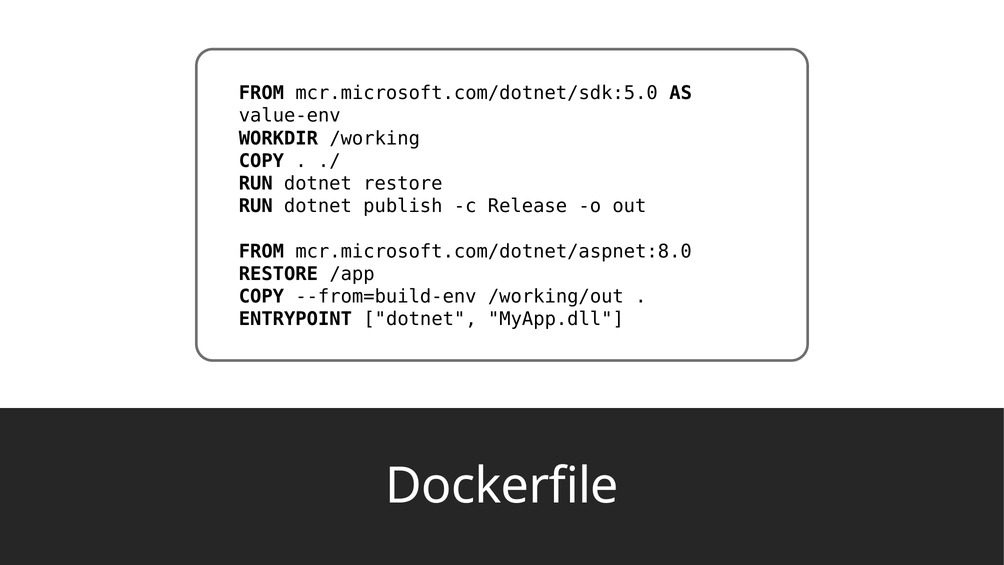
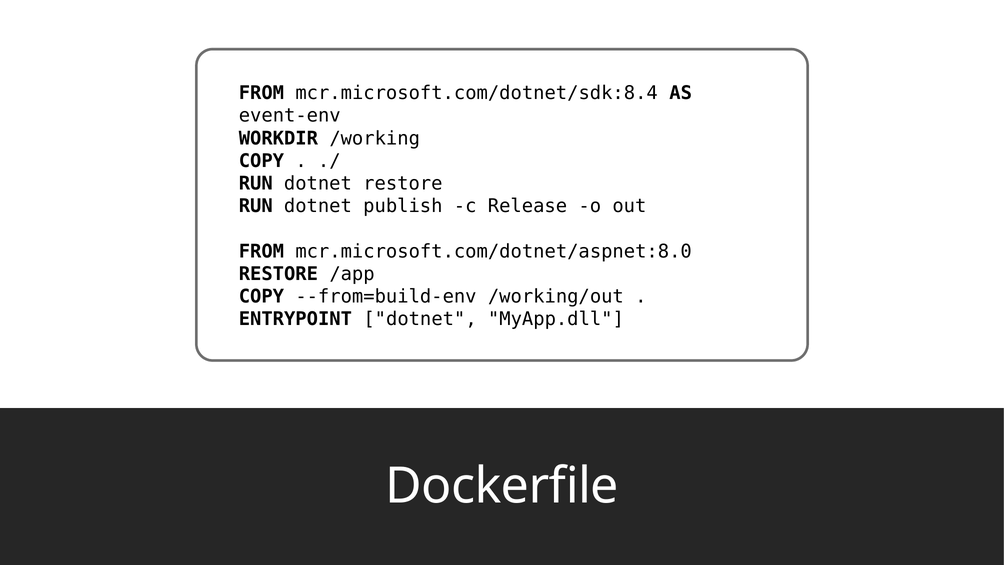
mcr.microsoft.com/dotnet/sdk:5.0: mcr.microsoft.com/dotnet/sdk:5.0 -> mcr.microsoft.com/dotnet/sdk:8.4
value-env: value-env -> event-env
